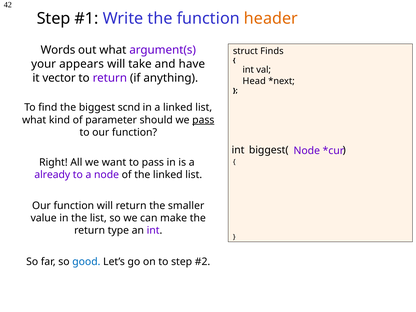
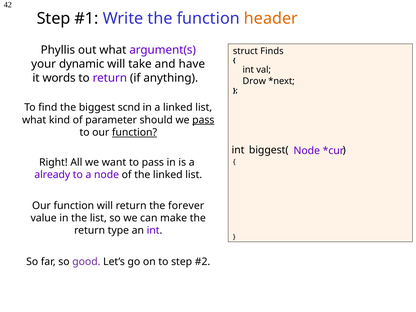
Words: Words -> Phyllis
appears: appears -> dynamic
vector: vector -> words
Head: Head -> Drow
function at (134, 132) underline: none -> present
smaller: smaller -> forever
good colour: blue -> purple
